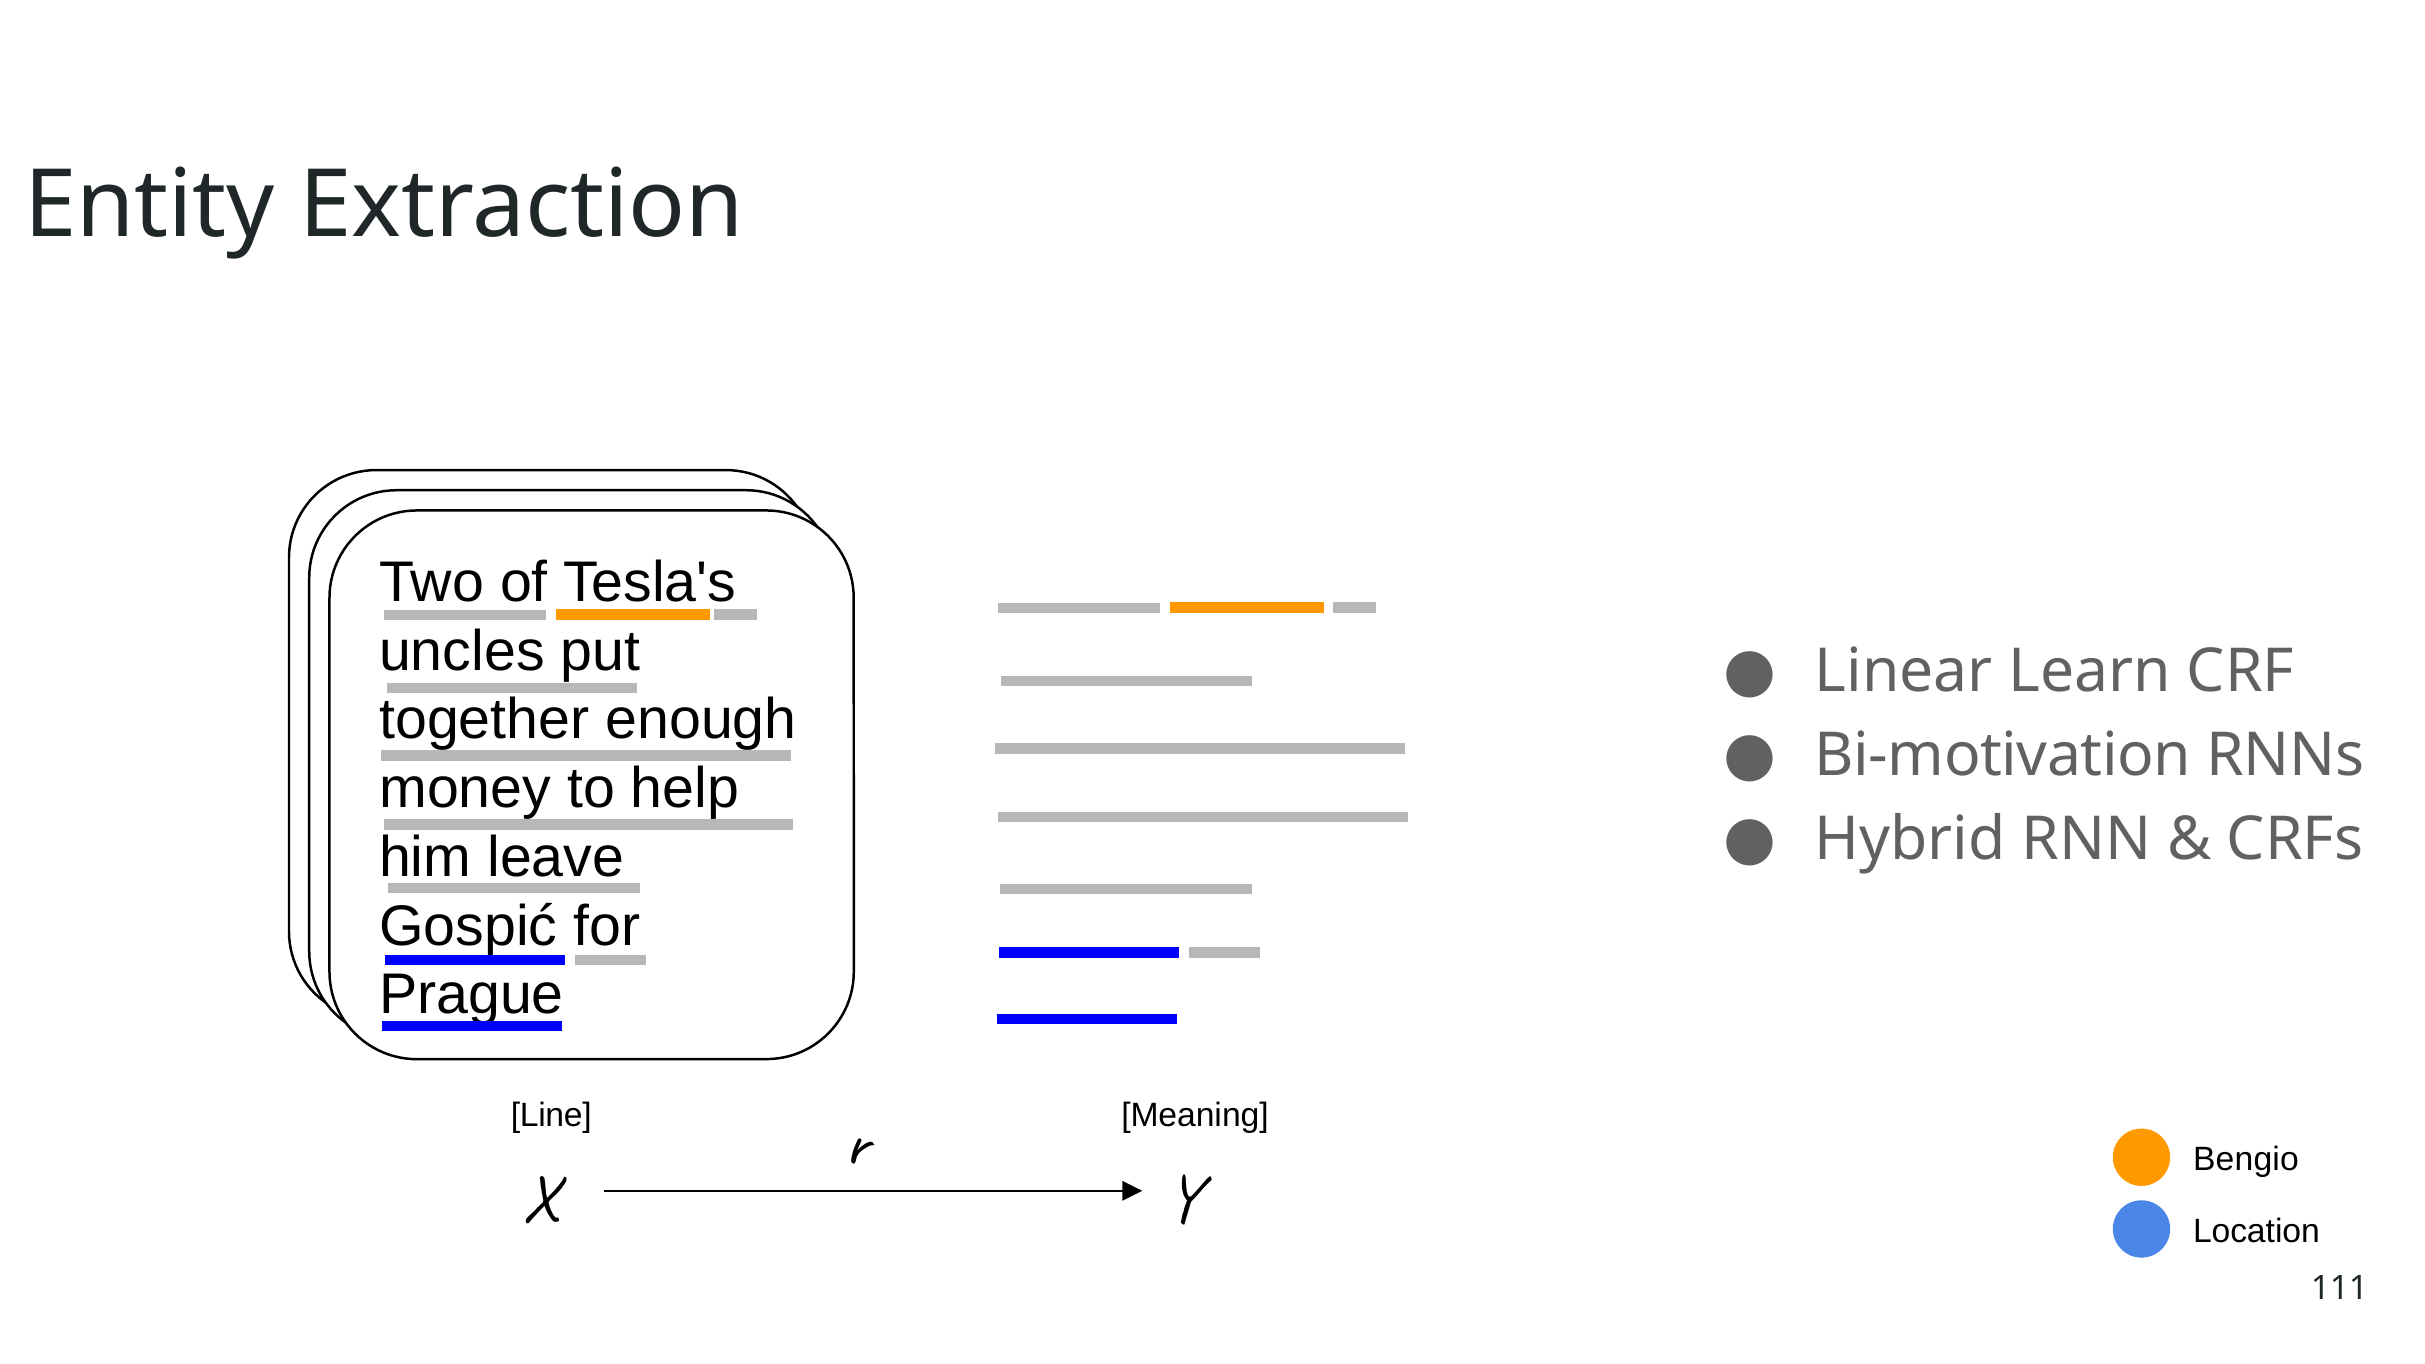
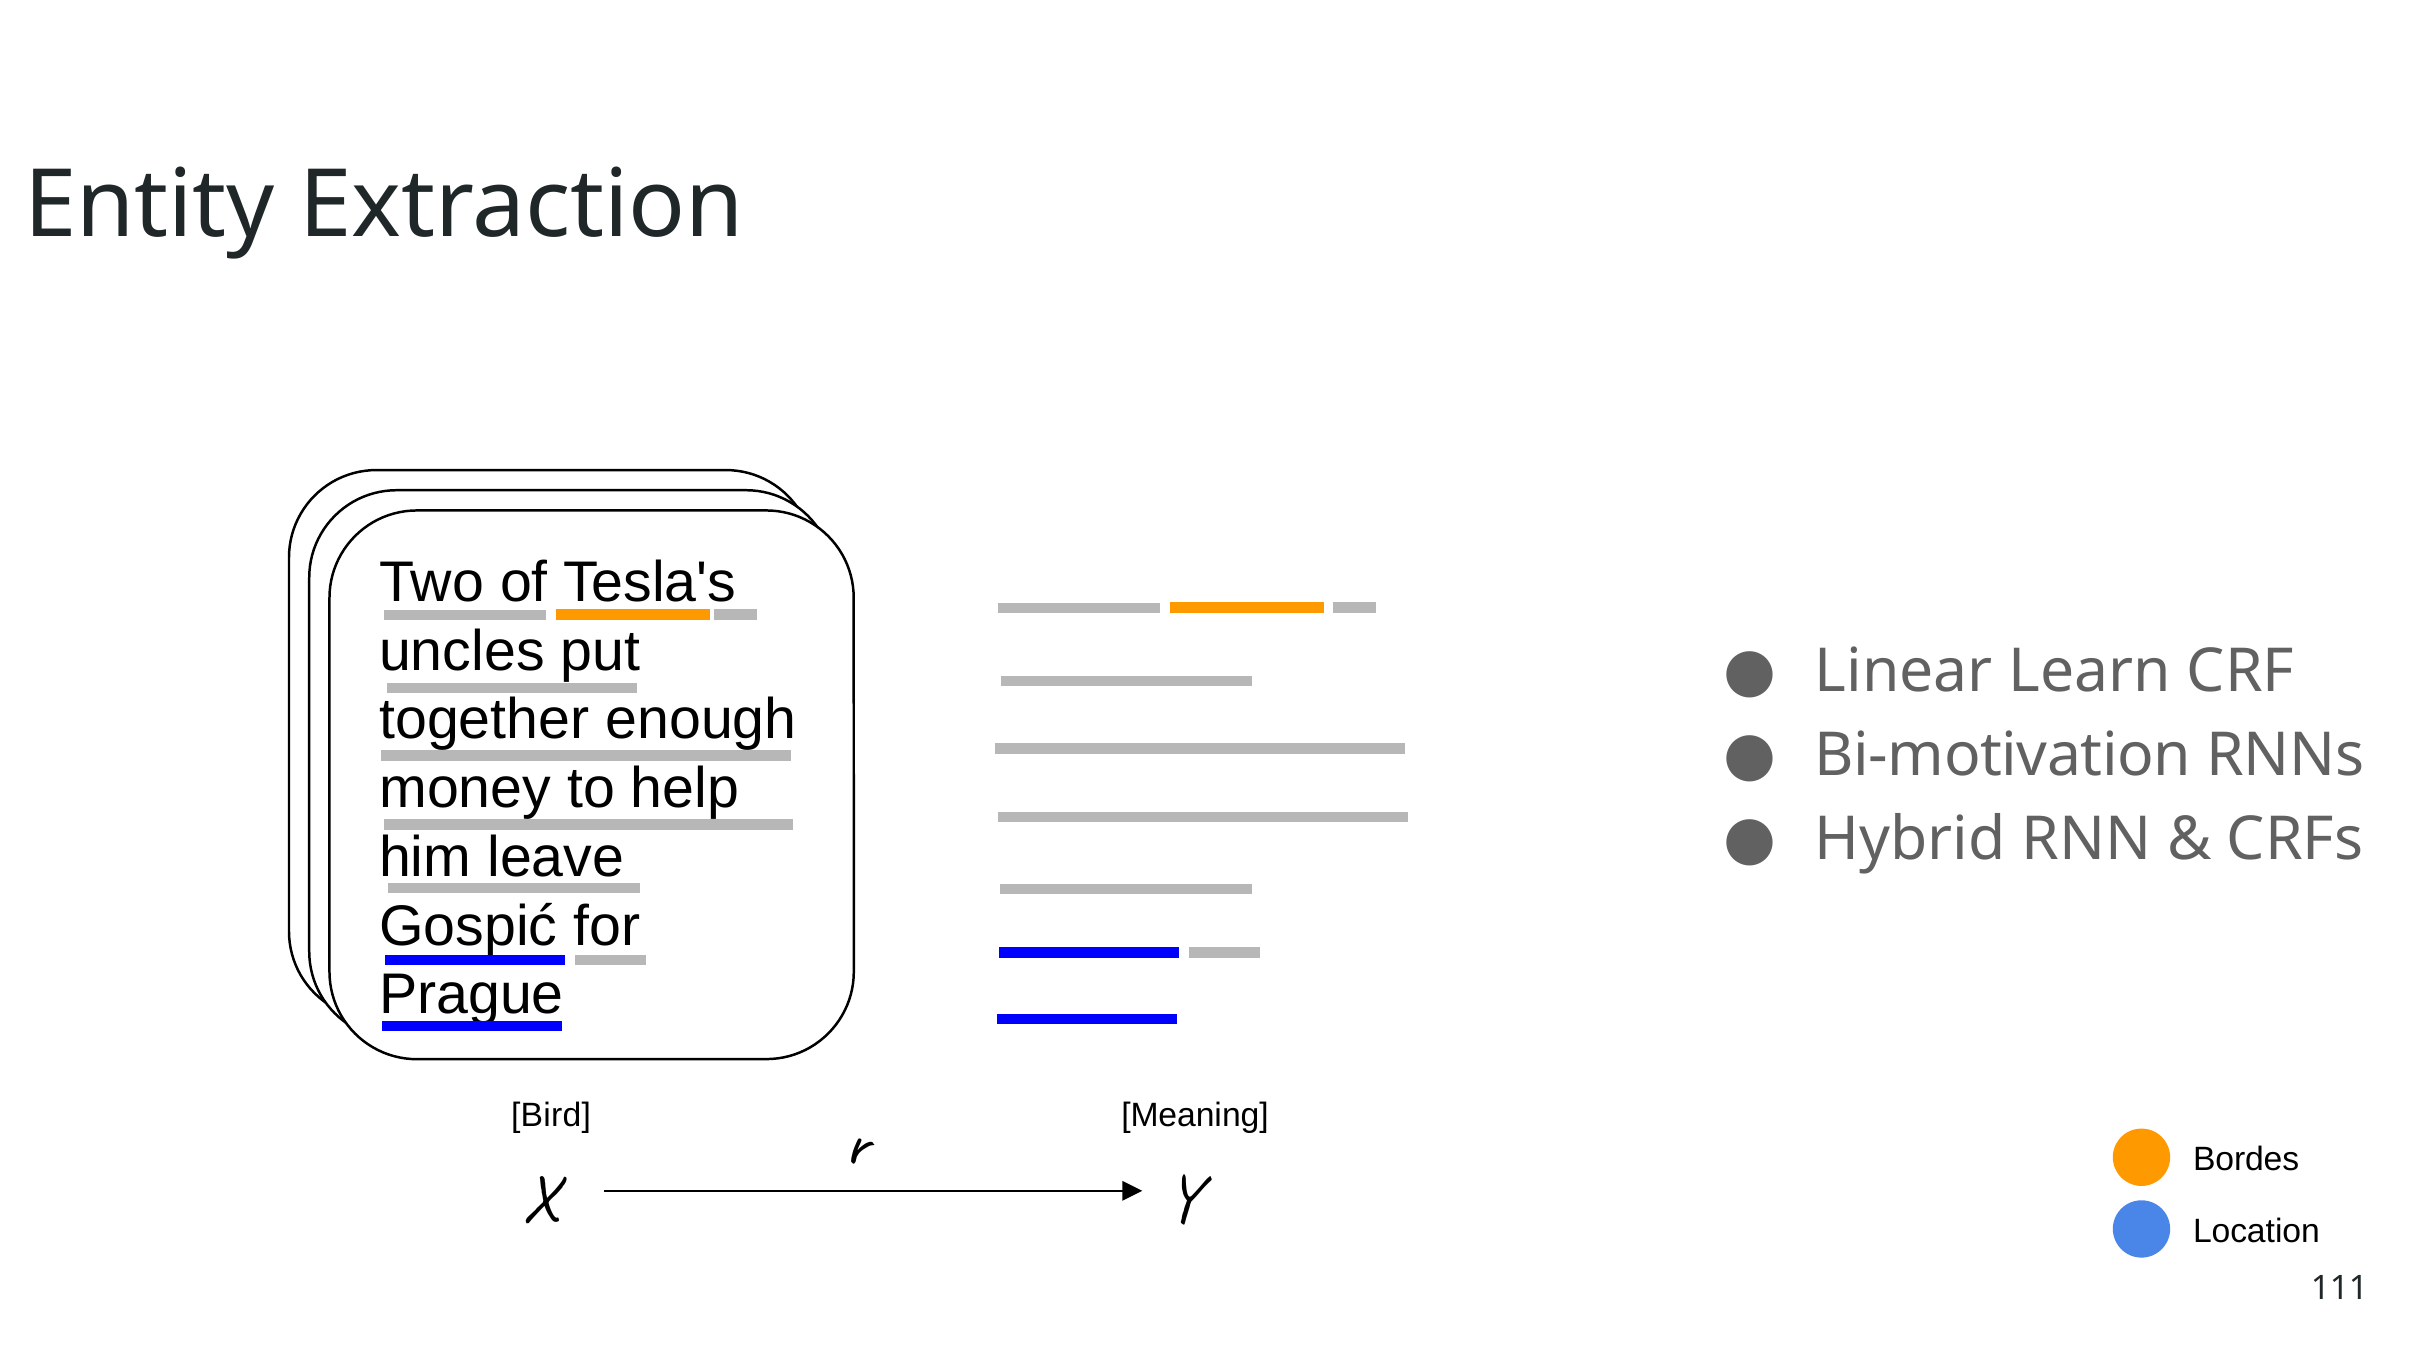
Line: Line -> Bird
Bengio: Bengio -> Bordes
